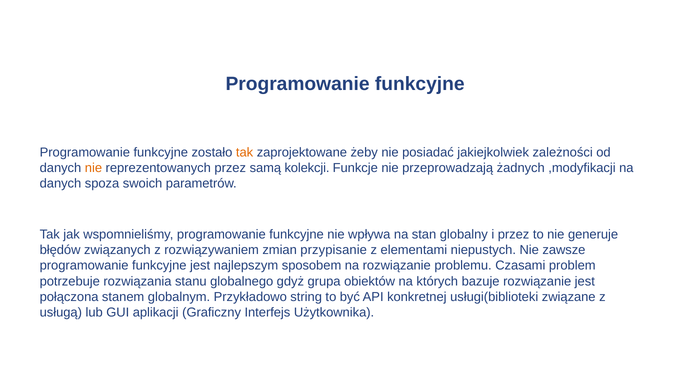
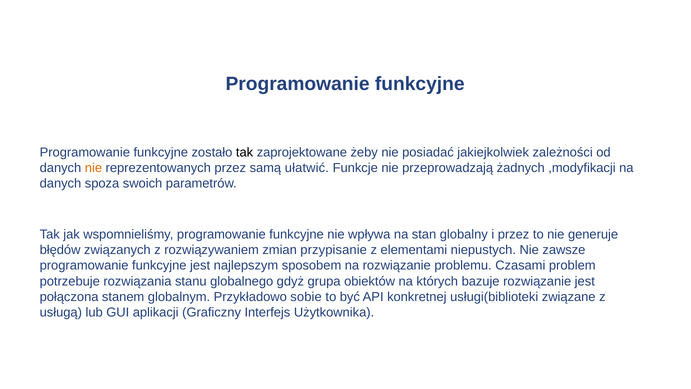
tak at (245, 152) colour: orange -> black
kolekcji: kolekcji -> ułatwić
string: string -> sobie
